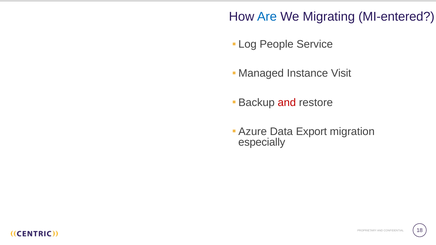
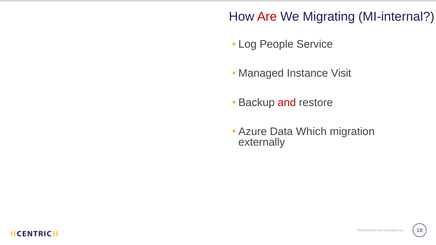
Are colour: blue -> red
MI-entered: MI-entered -> MI-internal
Export: Export -> Which
especially: especially -> externally
